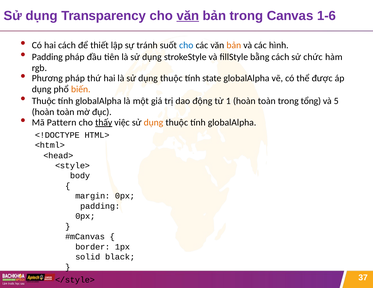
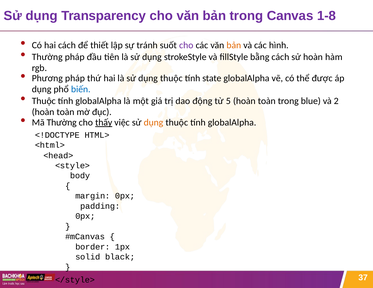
văn at (188, 16) underline: present -> none
1-6: 1-6 -> 1-8
cho at (186, 45) colour: blue -> purple
Padding at (47, 57): Padding -> Thường
sử chức: chức -> hoàn
biến colour: orange -> blue
1: 1 -> 5
tổng: tổng -> blue
5: 5 -> 2
Mã Pattern: Pattern -> Thường
